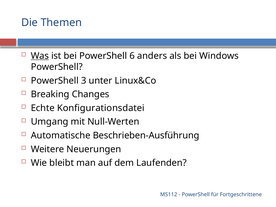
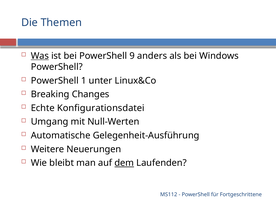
6: 6 -> 9
3: 3 -> 1
Beschrieben-Ausführung: Beschrieben-Ausführung -> Gelegenheit-Ausführung
dem underline: none -> present
